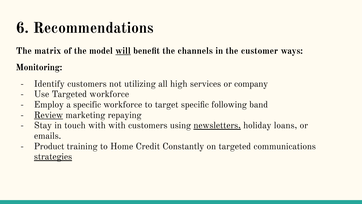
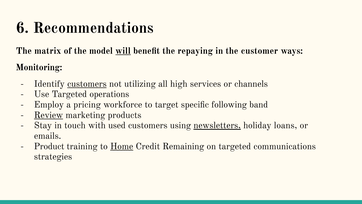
channels: channels -> repaying
customers at (87, 84) underline: none -> present
company: company -> channels
Targeted workforce: workforce -> operations
a specific: specific -> pricing
repaying: repaying -> products
with with: with -> used
Home underline: none -> present
Constantly: Constantly -> Remaining
strategies underline: present -> none
